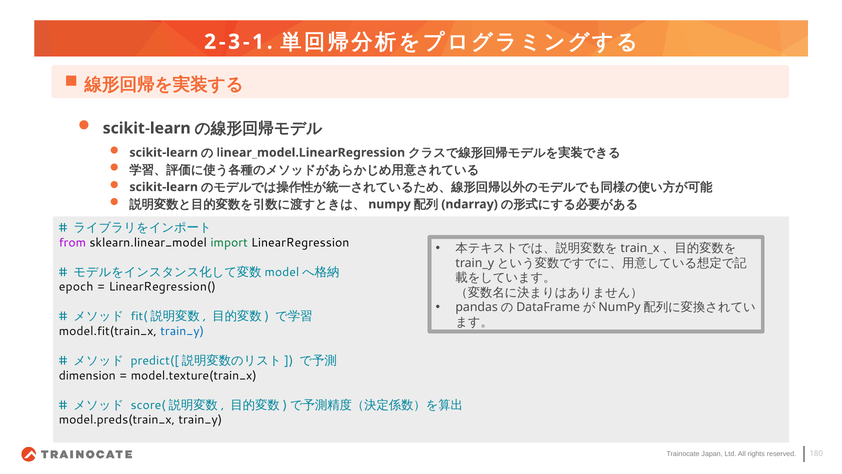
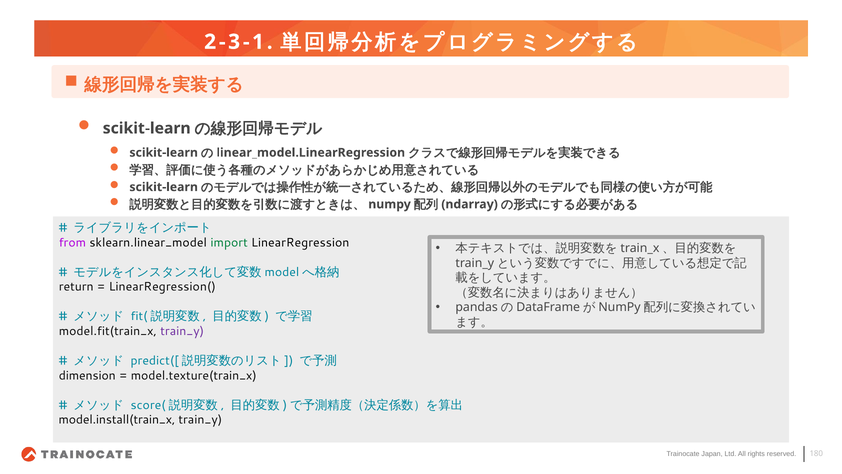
epoch: epoch -> return
train_y at (182, 331) colour: blue -> purple
model.preds(train_x: model.preds(train_x -> model.install(train_x
